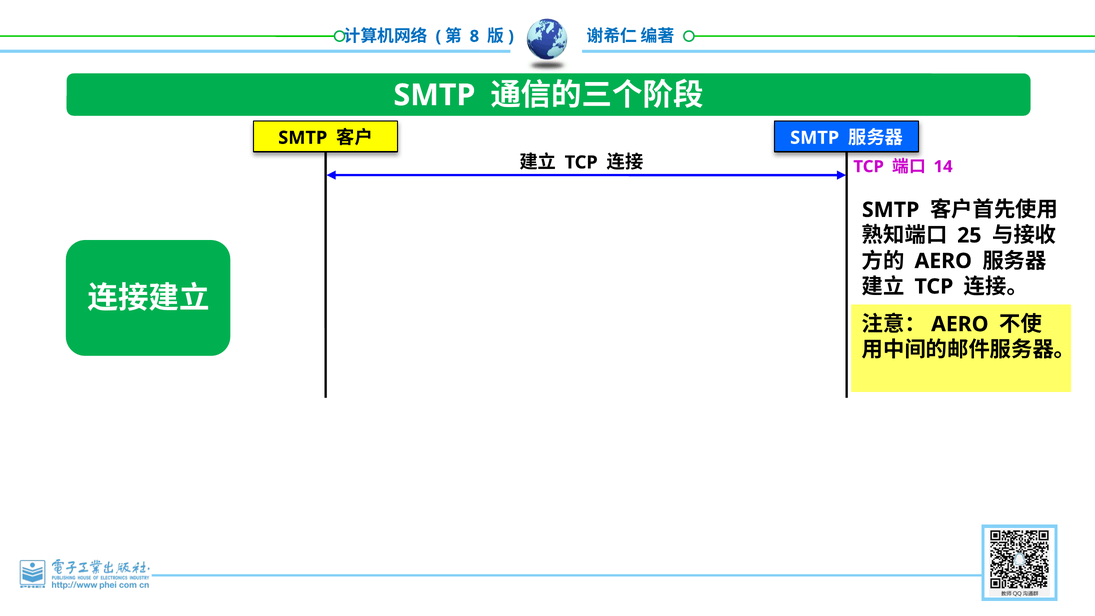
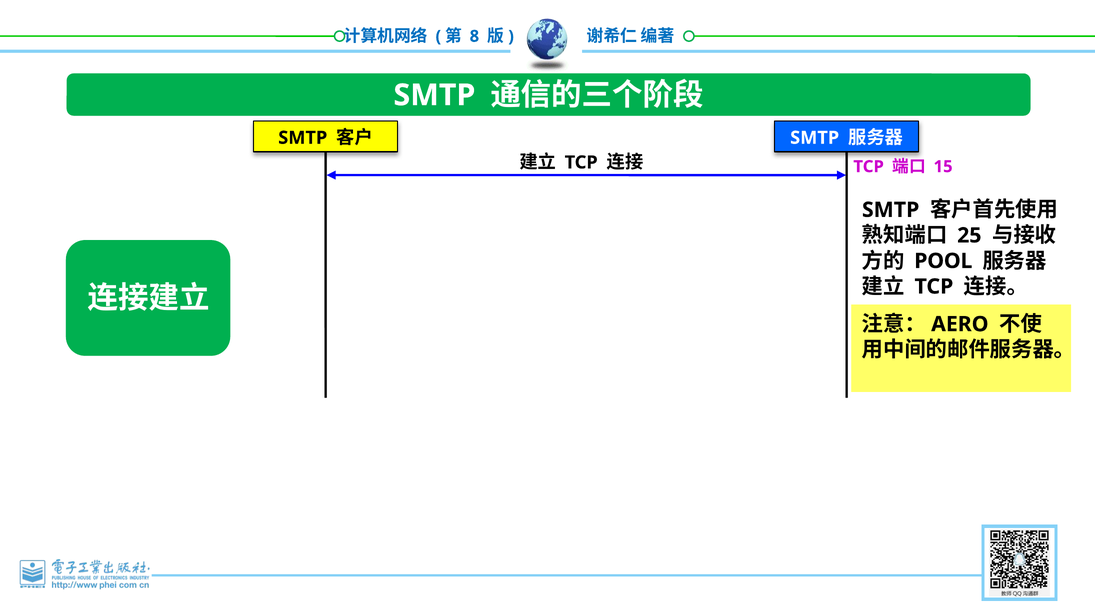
14: 14 -> 15
AERO at (943, 261): AERO -> POOL
